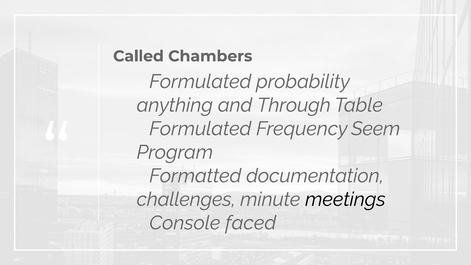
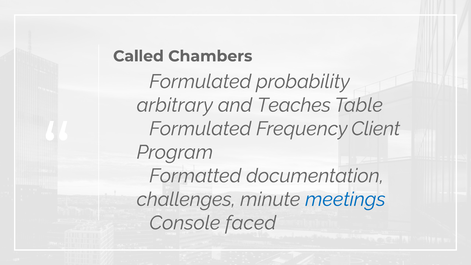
anything: anything -> arbitrary
Through: Through -> Teaches
Seem: Seem -> Client
meetings colour: black -> blue
